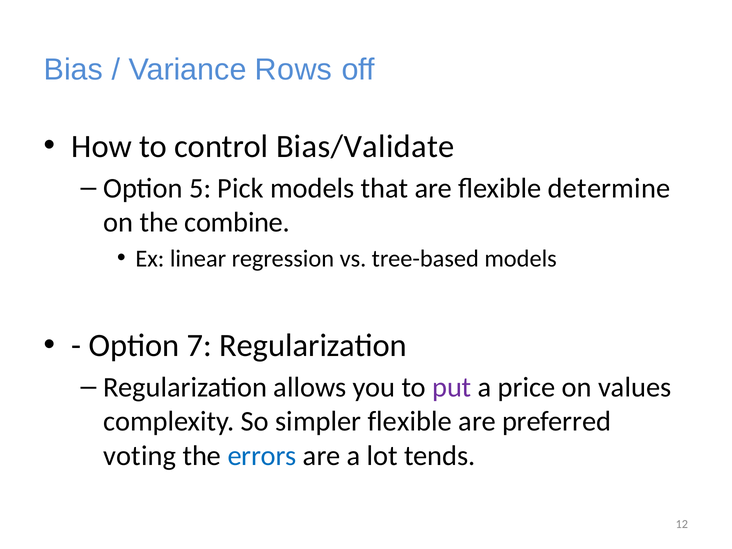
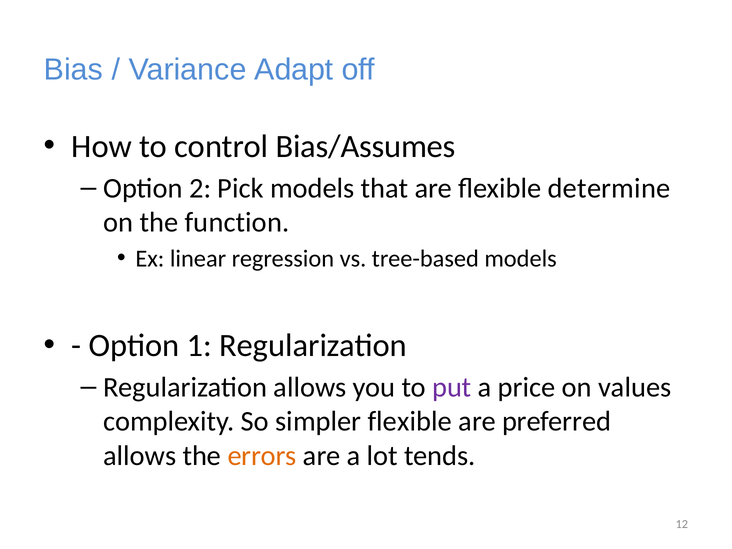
Rows: Rows -> Adapt
Bias/Validate: Bias/Validate -> Bias/Assumes
5: 5 -> 2
combine: combine -> function
7: 7 -> 1
voting at (140, 456): voting -> allows
errors colour: blue -> orange
